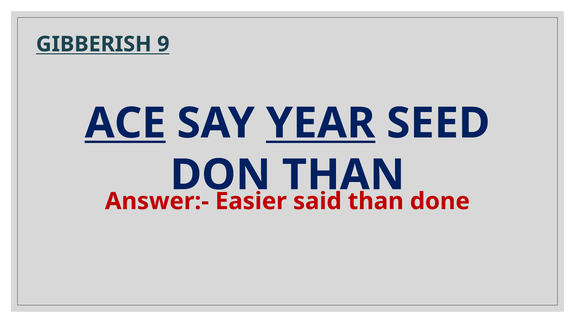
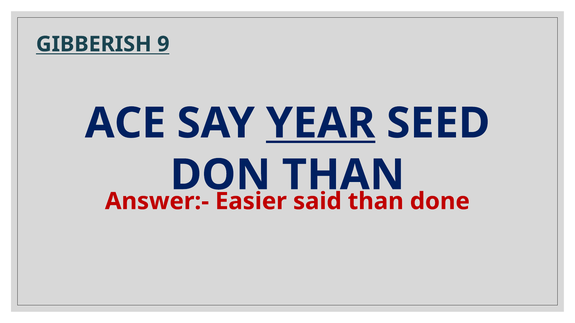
ACE underline: present -> none
